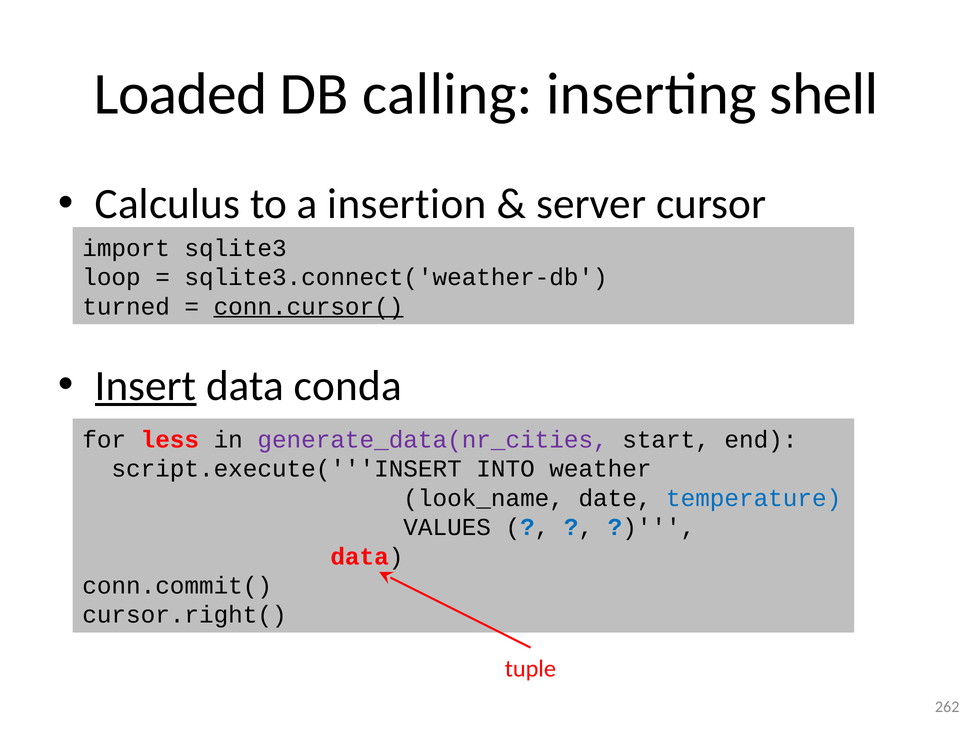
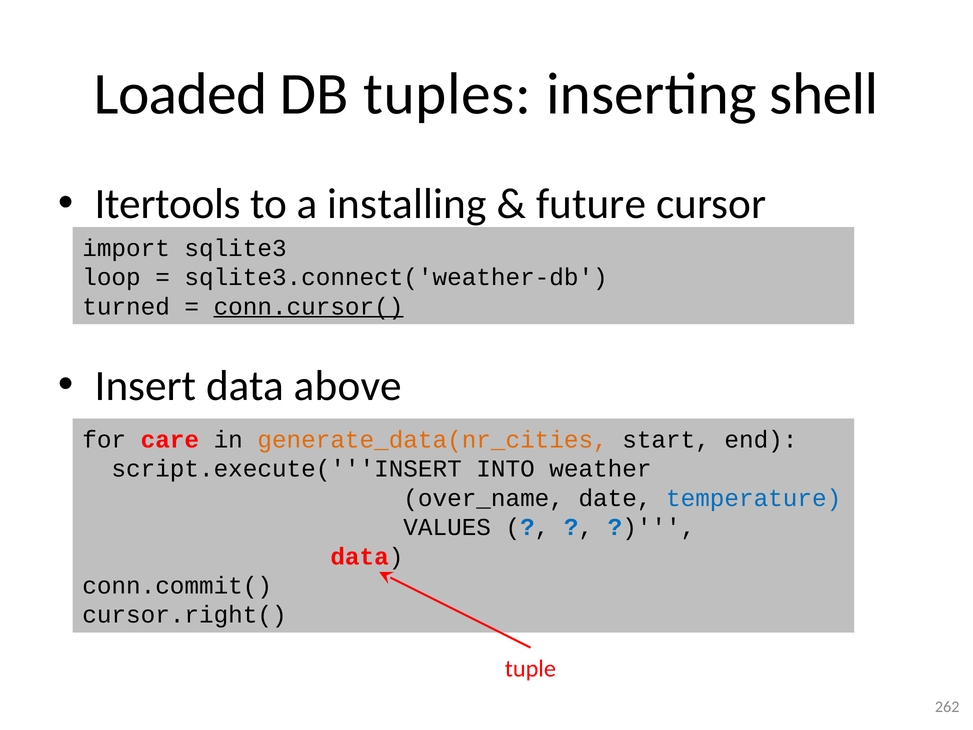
calling: calling -> tuples
Calculus: Calculus -> Itertools
insertion: insertion -> installing
server: server -> future
Insert underline: present -> none
conda: conda -> above
less: less -> care
generate_data(nr_cities colour: purple -> orange
look_name: look_name -> over_name
